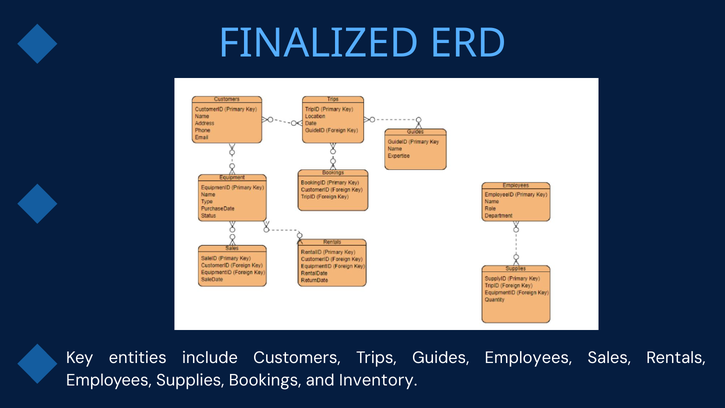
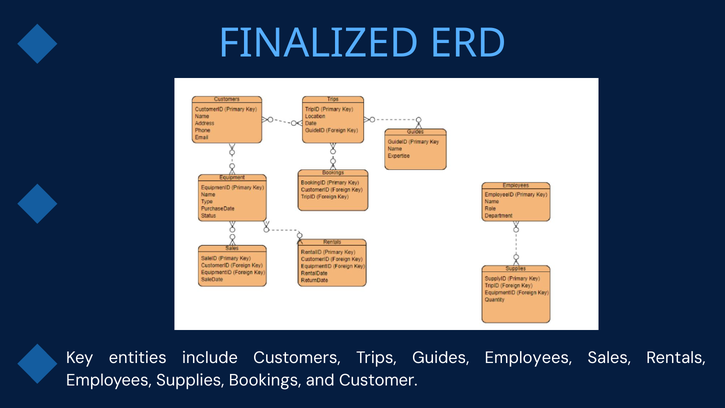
Inventory: Inventory -> Customer
